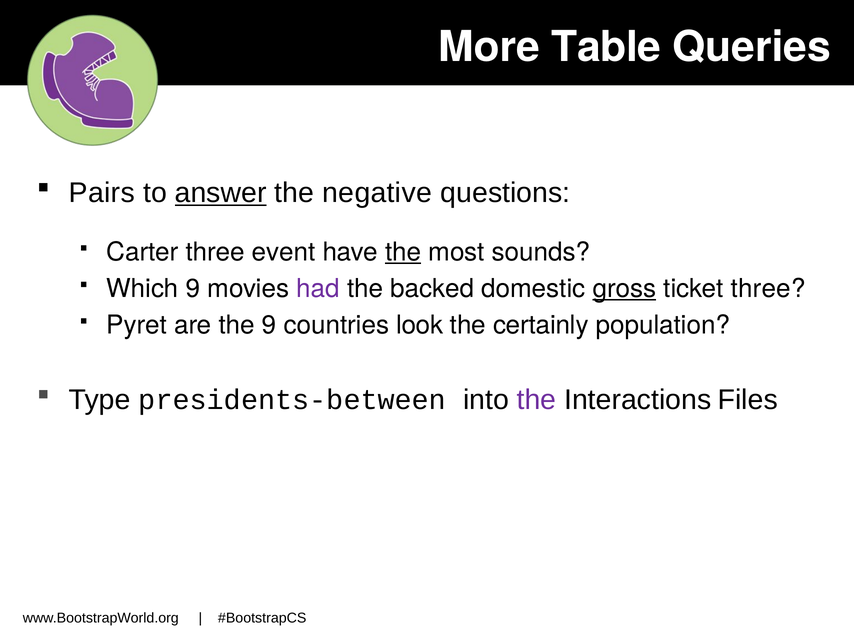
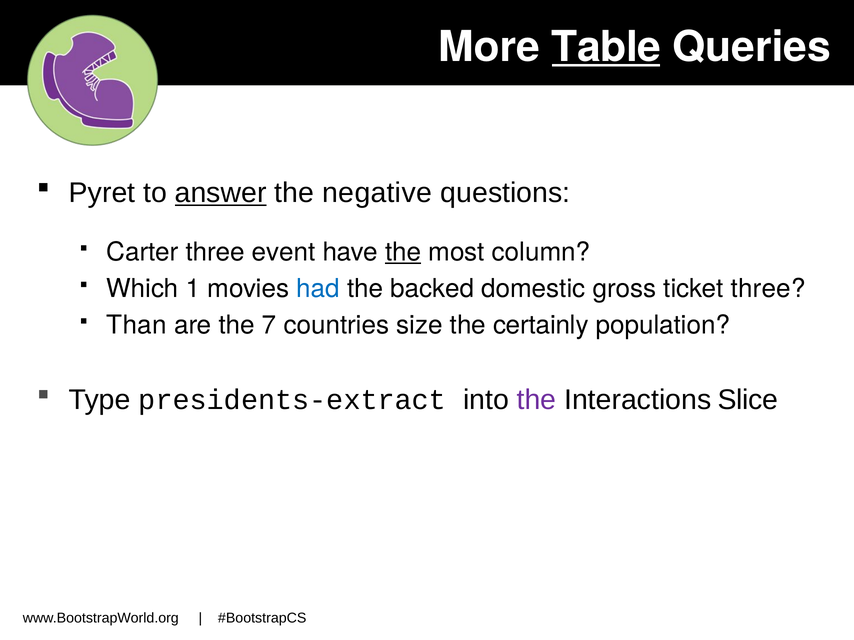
Table underline: none -> present
Pairs: Pairs -> Pyret
sounds: sounds -> column
Which 9: 9 -> 1
had colour: purple -> blue
gross underline: present -> none
Pyret: Pyret -> Than
the 9: 9 -> 7
look: look -> size
presidents-between: presidents-between -> presidents-extract
Files: Files -> Slice
